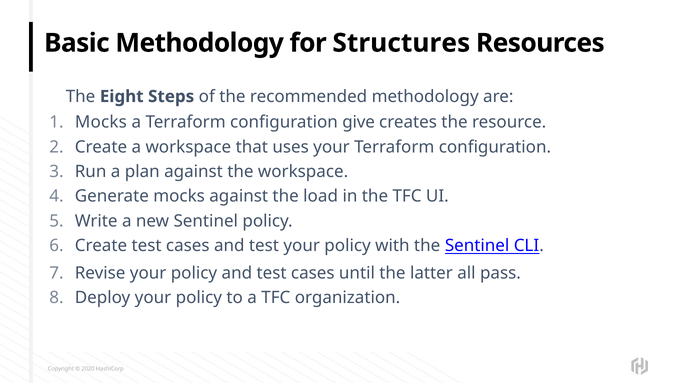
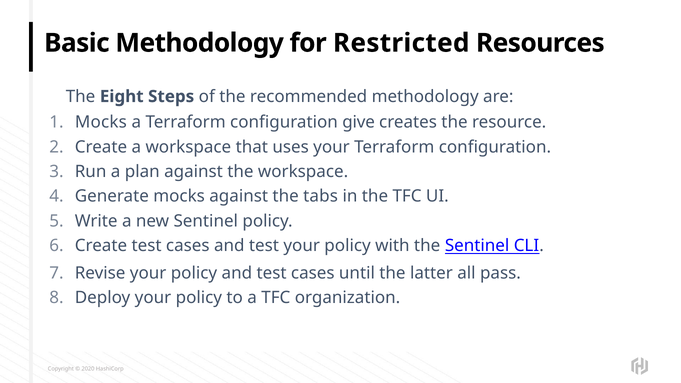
Structures: Structures -> Restricted
load: load -> tabs
